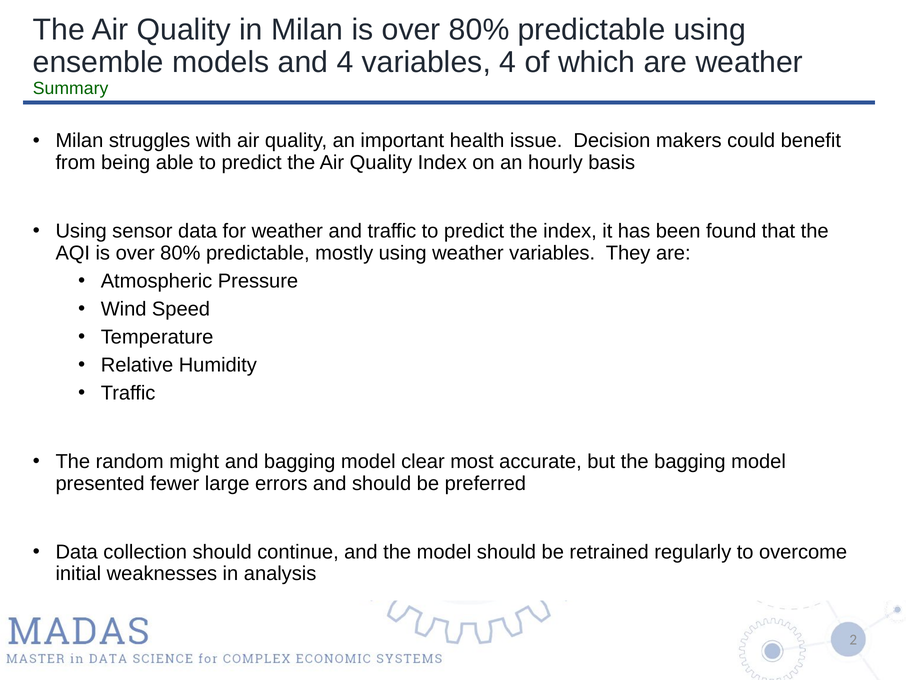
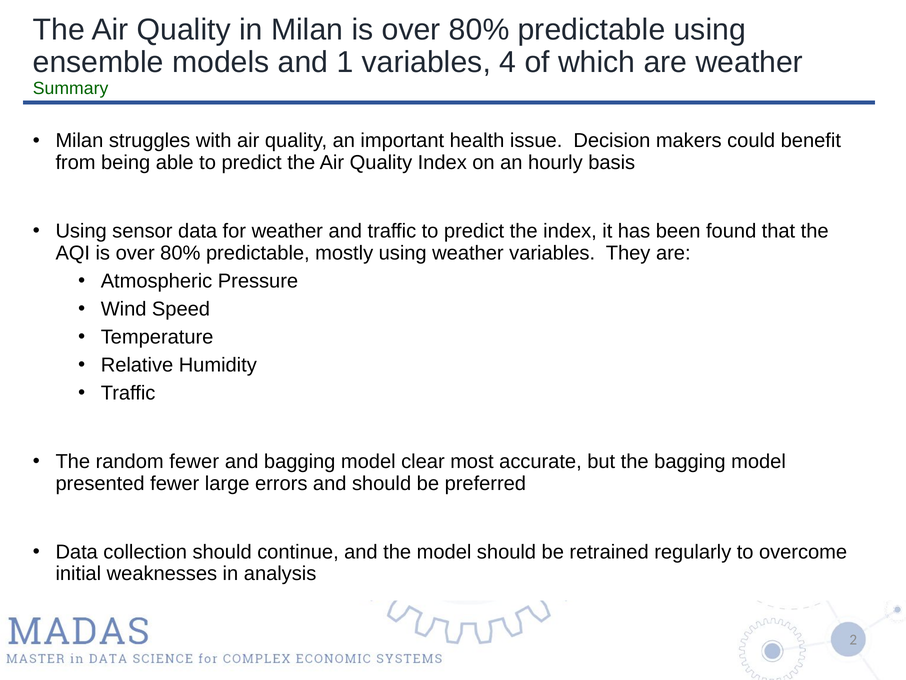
and 4: 4 -> 1
random might: might -> fewer
